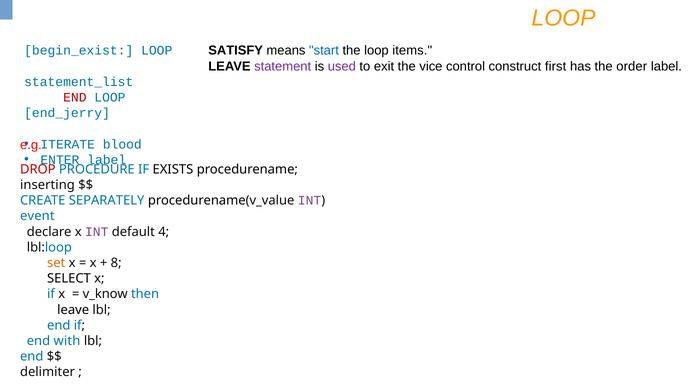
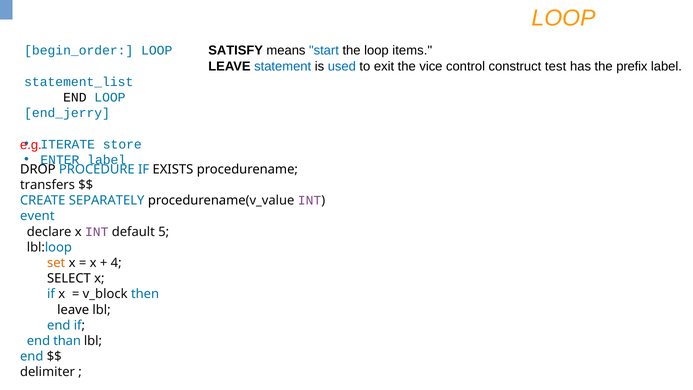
begin_exist: begin_exist -> begin_order
statement colour: purple -> blue
used colour: purple -> blue
first: first -> test
order: order -> prefix
END at (75, 97) colour: red -> black
blood: blood -> store
DROP colour: red -> black
inserting: inserting -> transfers
4: 4 -> 5
8: 8 -> 4
v_know: v_know -> v_block
with: with -> than
